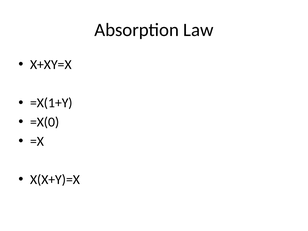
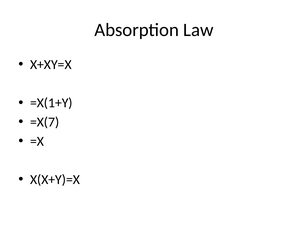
=X(0: =X(0 -> =X(7
